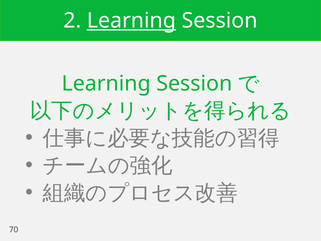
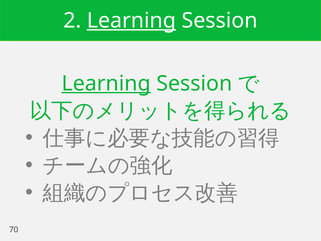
Learning at (106, 83) underline: none -> present
